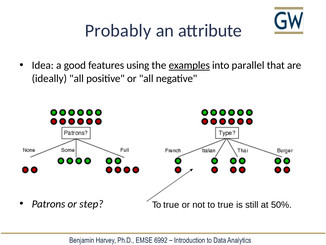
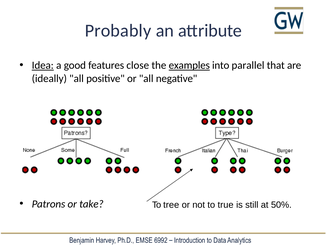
Idea underline: none -> present
using: using -> close
step: step -> take
true at (171, 204): true -> tree
